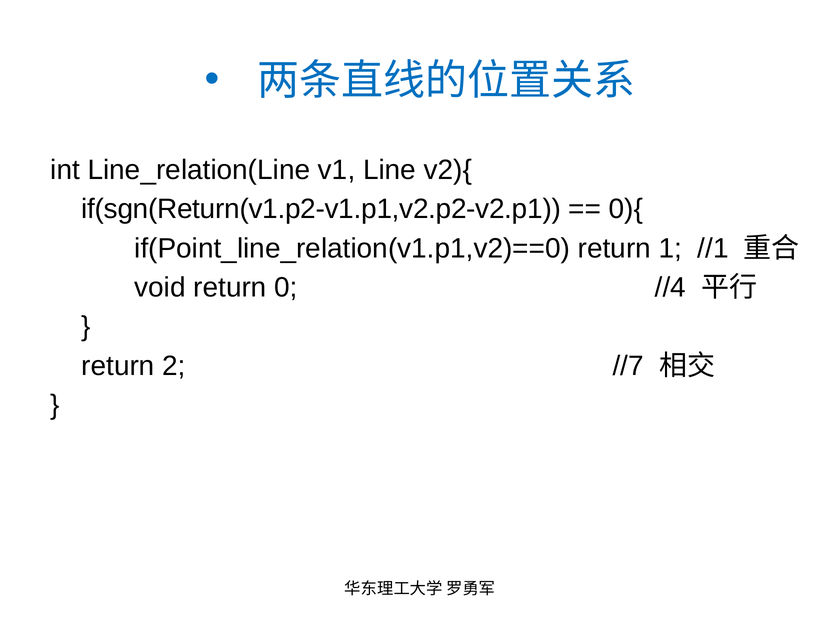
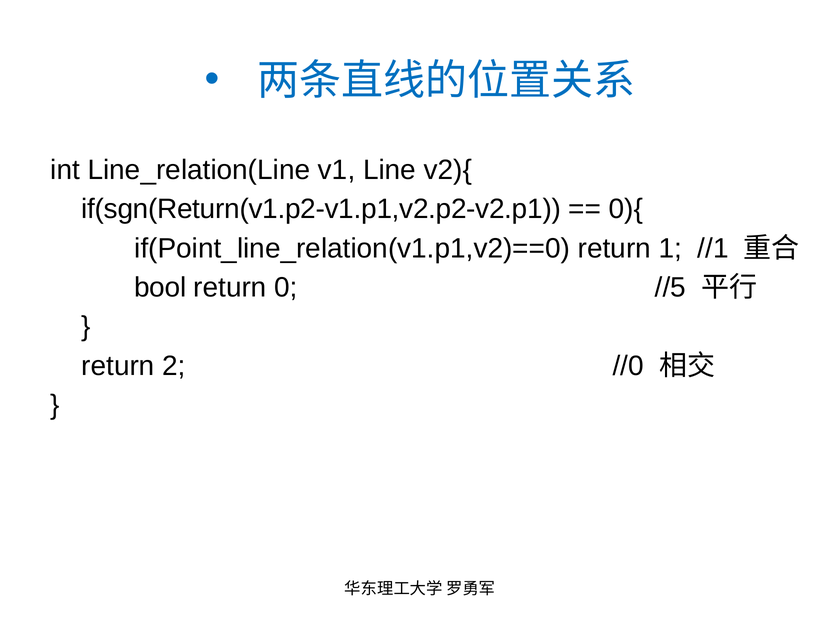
void: void -> bool
//4: //4 -> //5
//7: //7 -> //0
